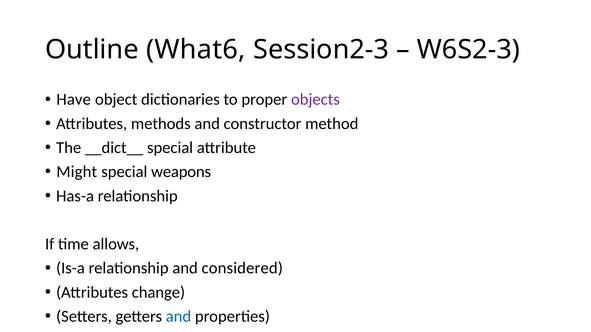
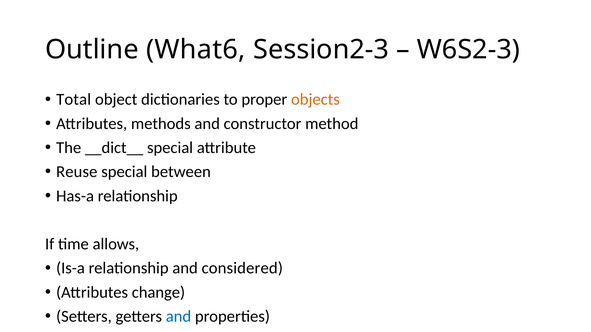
Have: Have -> Total
objects colour: purple -> orange
Might: Might -> Reuse
weapons: weapons -> between
